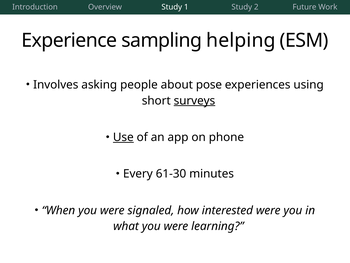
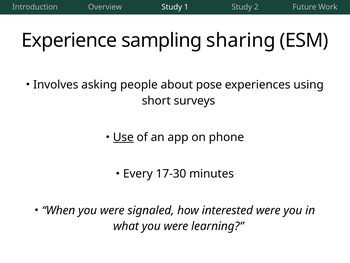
helping: helping -> sharing
surveys underline: present -> none
61-30: 61-30 -> 17-30
